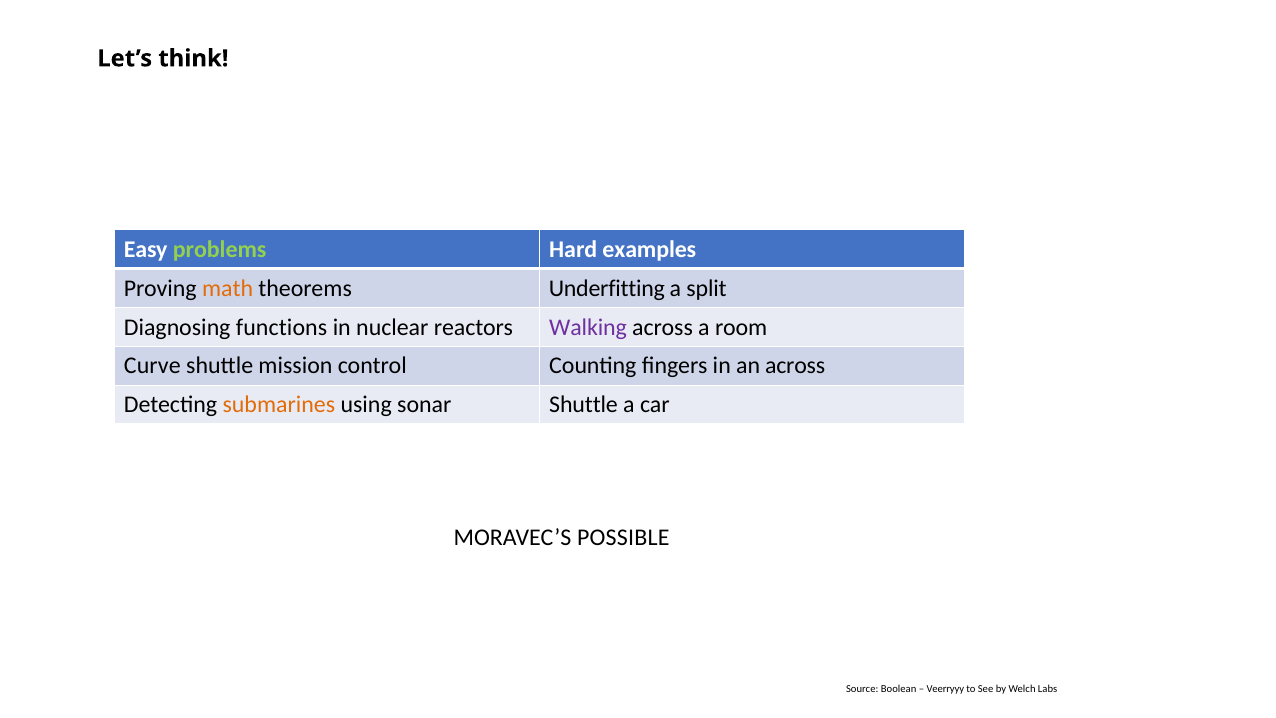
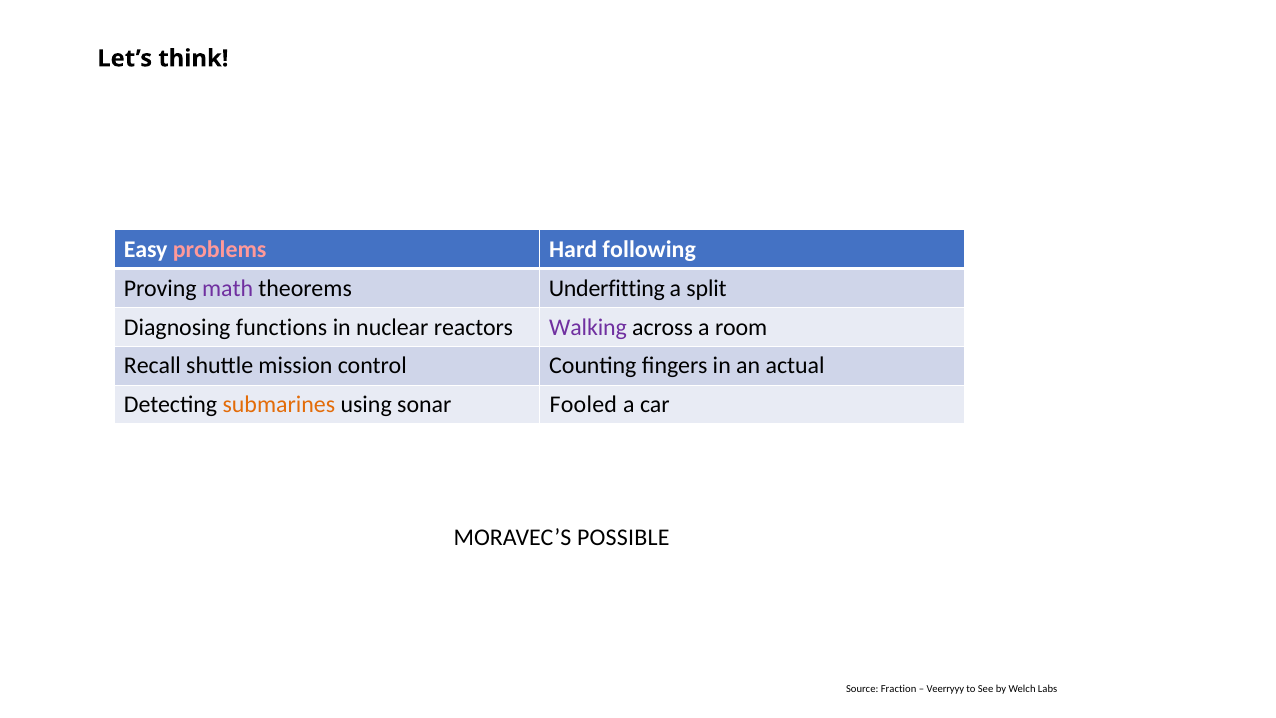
problems colour: light green -> pink
examples: examples -> following
math colour: orange -> purple
Curve: Curve -> Recall
an across: across -> actual
sonar Shuttle: Shuttle -> Fooled
Boolean: Boolean -> Fraction
